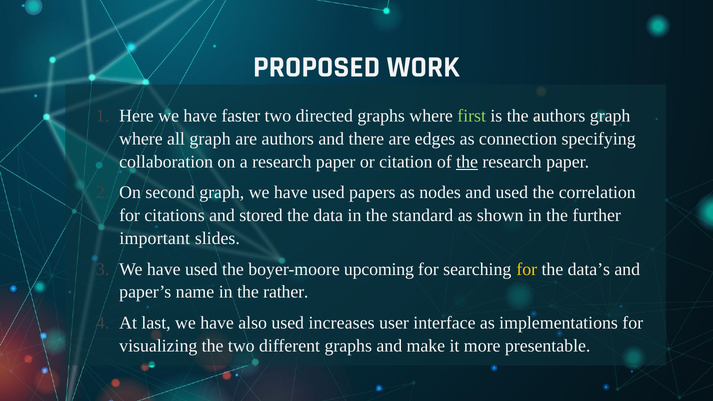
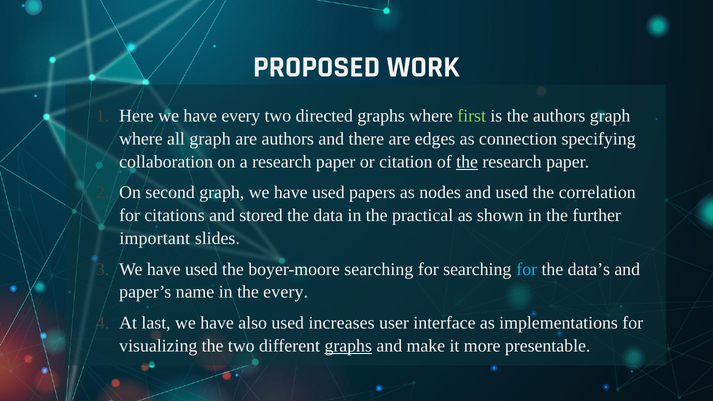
have faster: faster -> every
standard: standard -> practical
boyer-moore upcoming: upcoming -> searching
for at (527, 269) colour: yellow -> light blue
the rather: rather -> every
graphs at (348, 346) underline: none -> present
